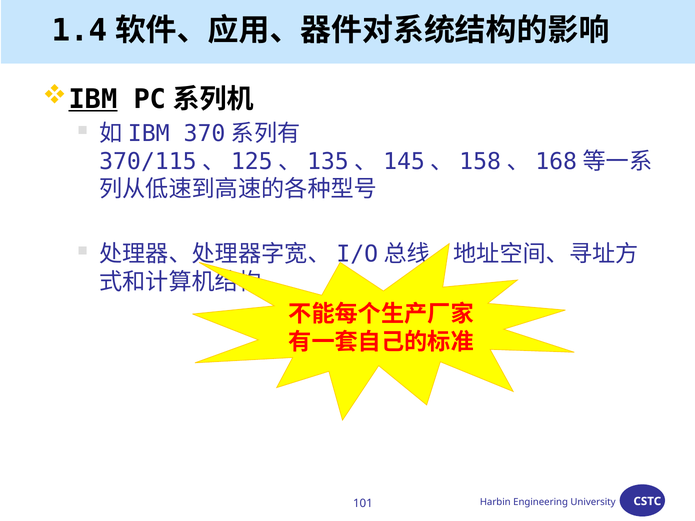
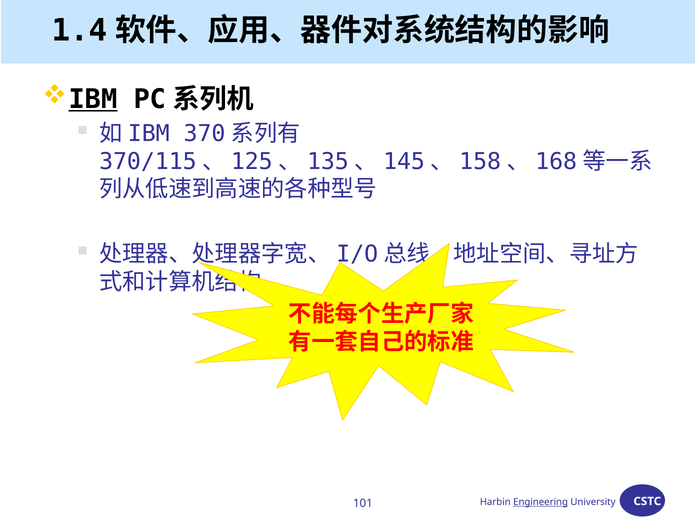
Engineering underline: none -> present
